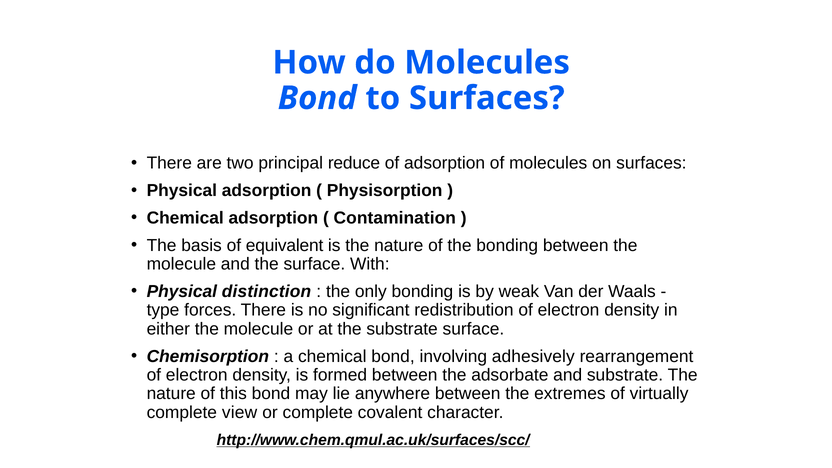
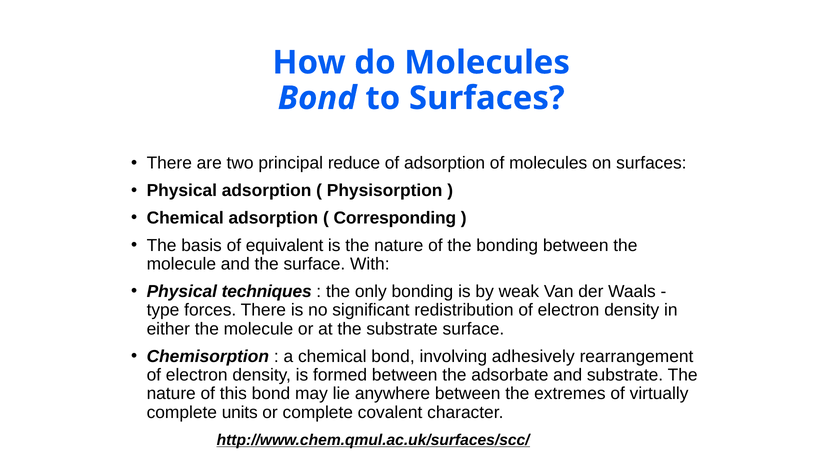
Contamination: Contamination -> Corresponding
distinction: distinction -> techniques
view: view -> units
